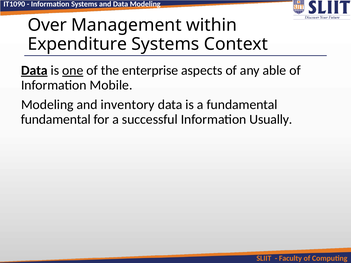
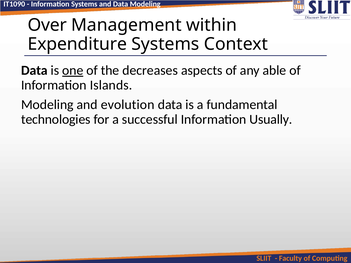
Data at (34, 70) underline: present -> none
enterprise: enterprise -> decreases
Mobile: Mobile -> Islands
inventory: inventory -> evolution
fundamental at (56, 119): fundamental -> technologies
